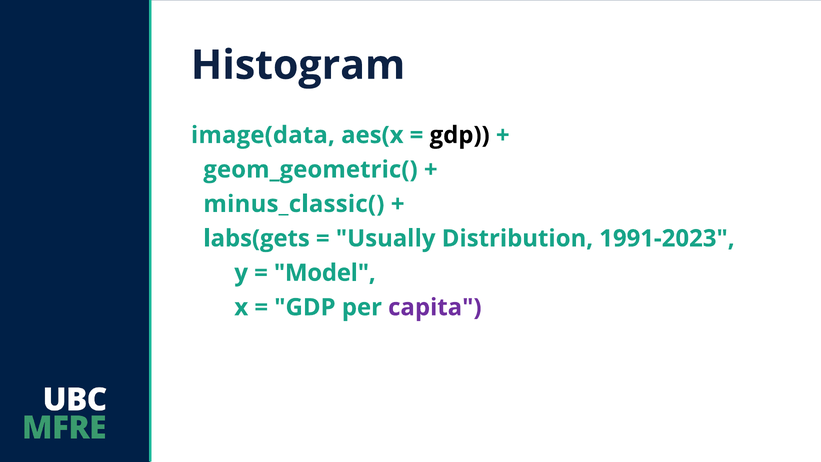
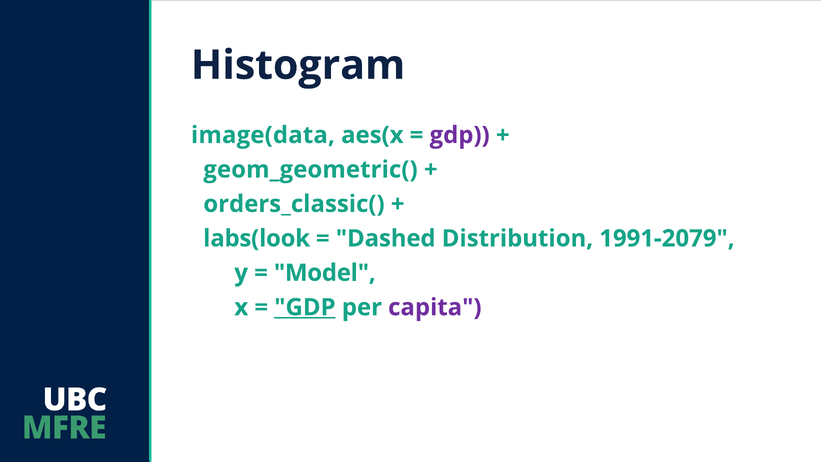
gdp at (460, 135) colour: black -> purple
minus_classic(: minus_classic( -> orders_classic(
labs(gets: labs(gets -> labs(look
Usually: Usually -> Dashed
1991-2023: 1991-2023 -> 1991-2079
GDP at (305, 307) underline: none -> present
